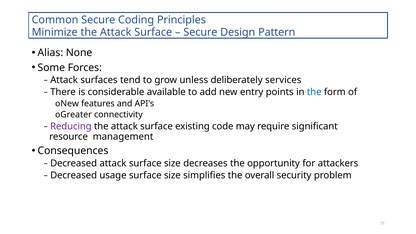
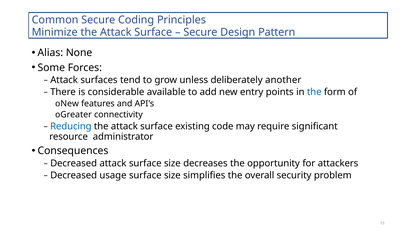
services: services -> another
Reducing colour: purple -> blue
management: management -> administrator
